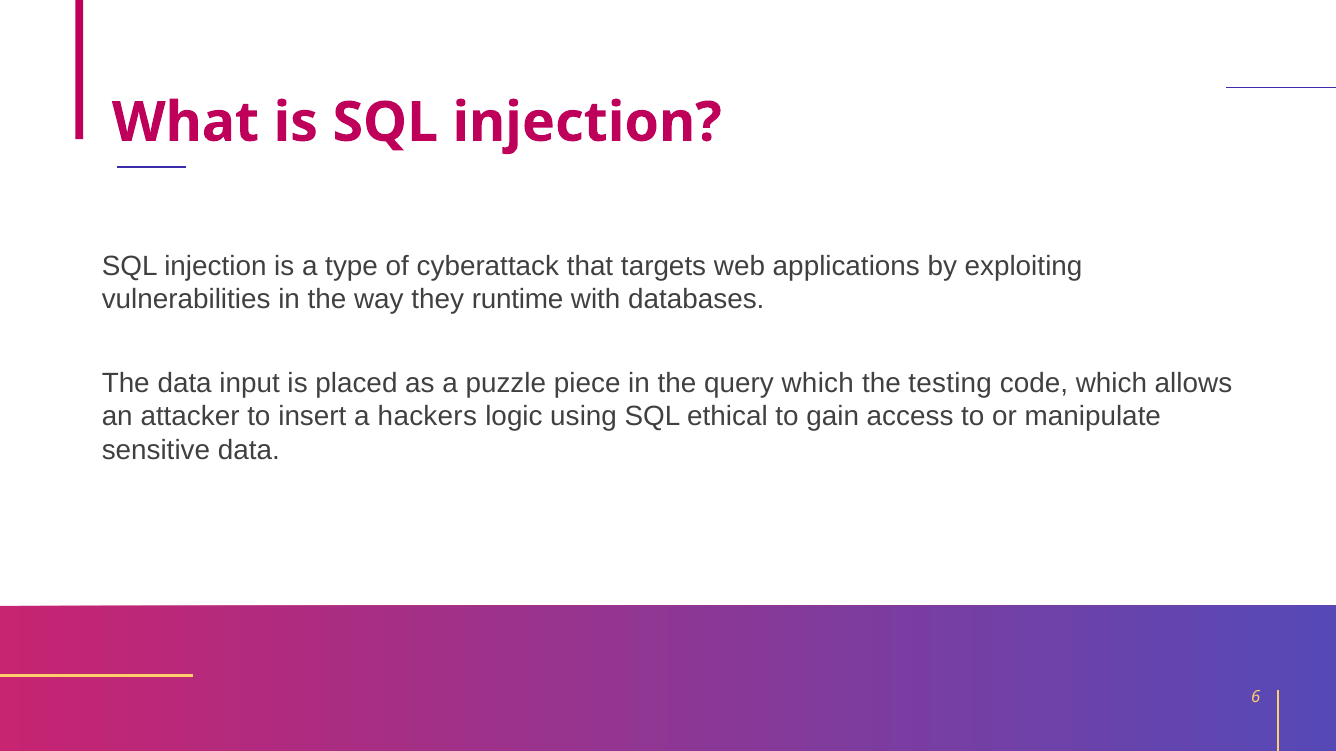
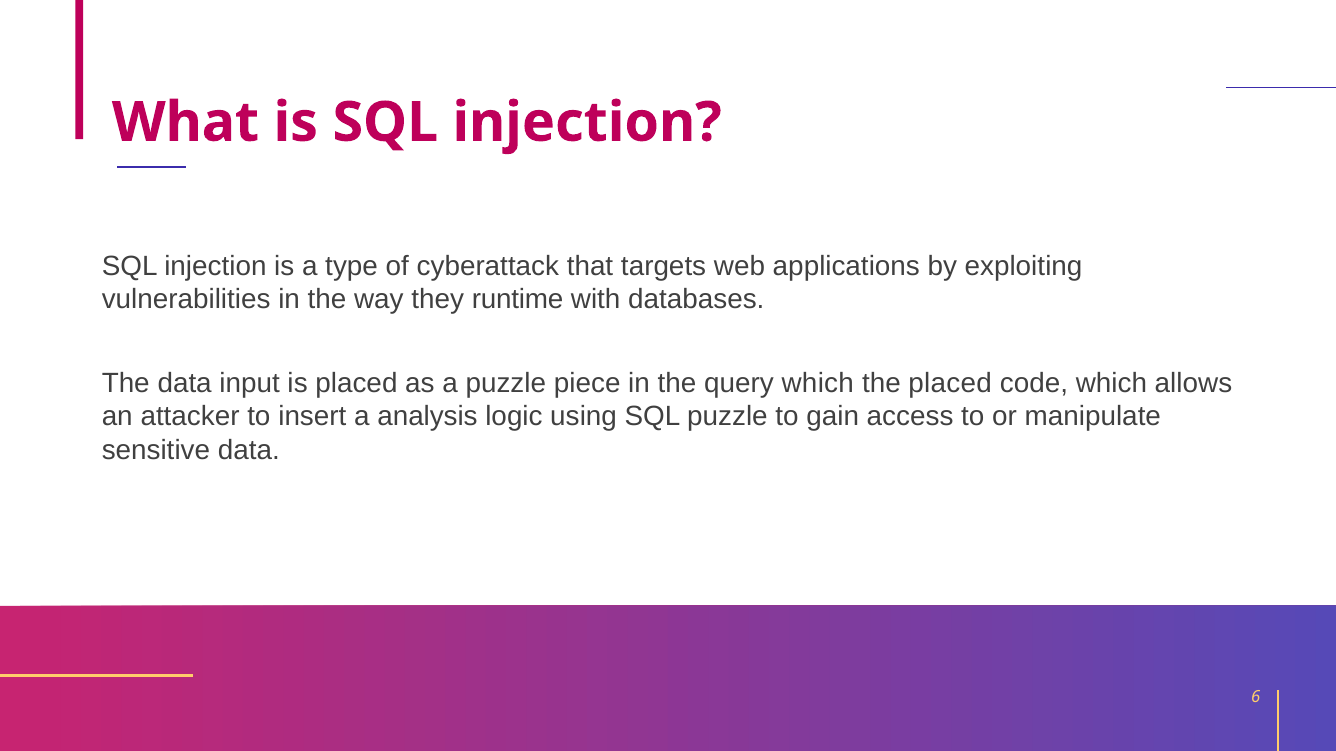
the testing: testing -> placed
hackers: hackers -> analysis
SQL ethical: ethical -> puzzle
